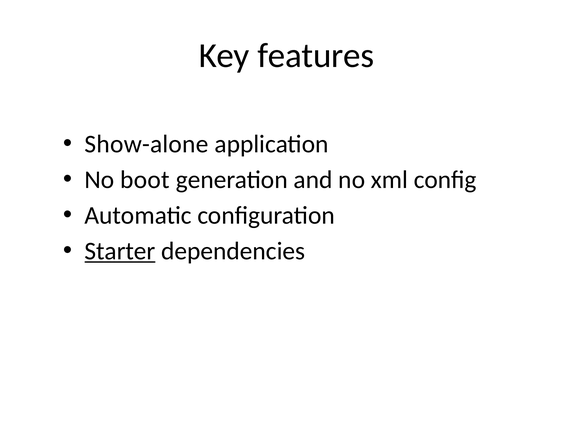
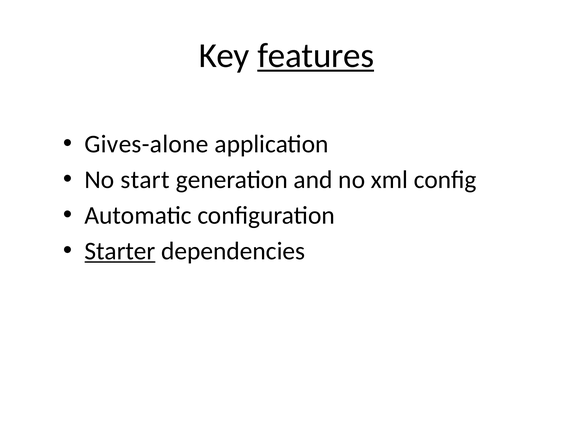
features underline: none -> present
Show-alone: Show-alone -> Gives-alone
boot: boot -> start
